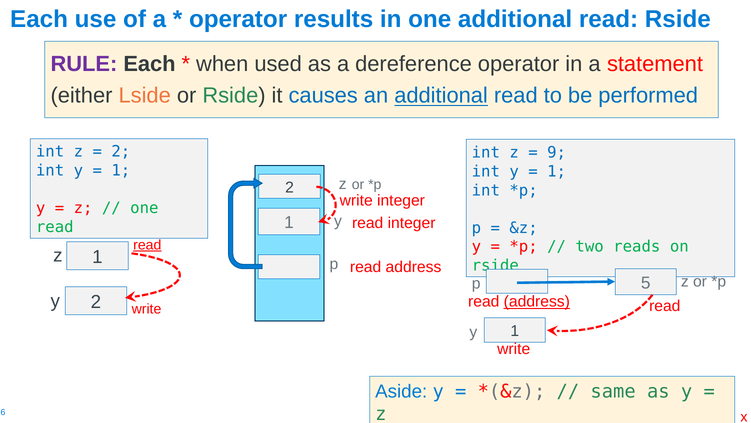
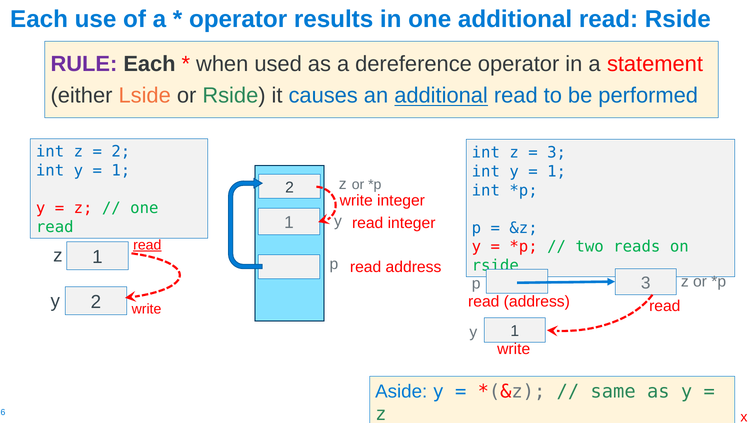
9 at (557, 153): 9 -> 3
p 5: 5 -> 3
address at (537, 301) underline: present -> none
